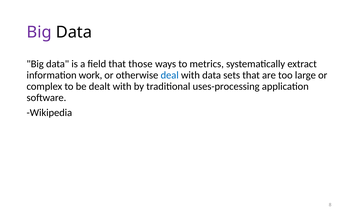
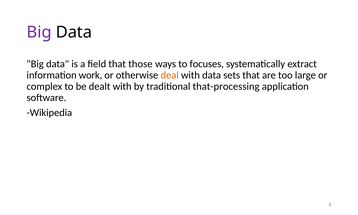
metrics: metrics -> focuses
deal colour: blue -> orange
uses-processing: uses-processing -> that-processing
